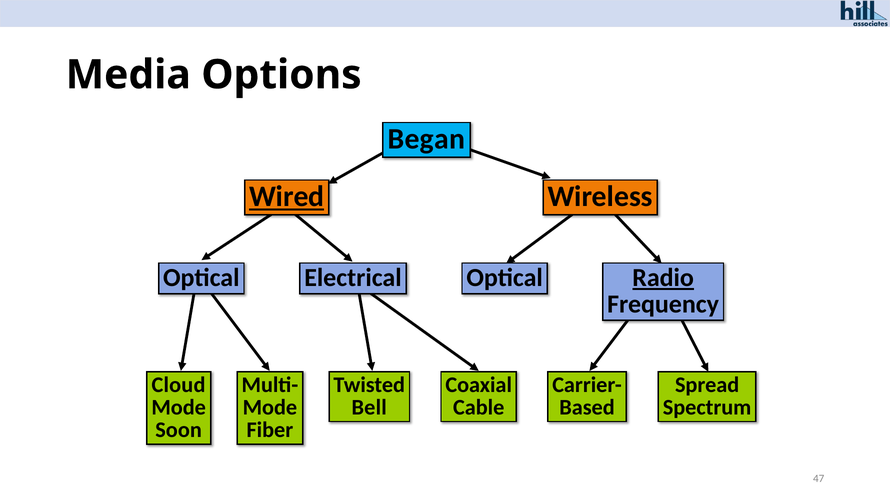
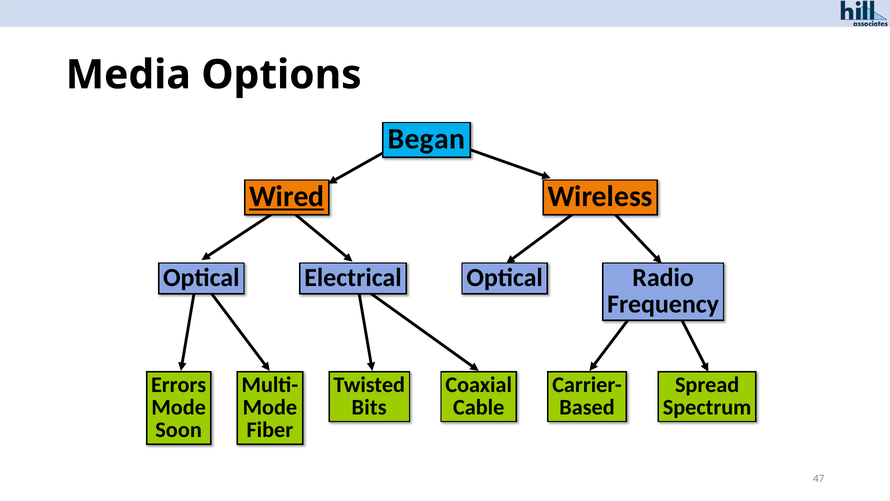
Radio underline: present -> none
Cloud: Cloud -> Errors
Bell: Bell -> Bits
